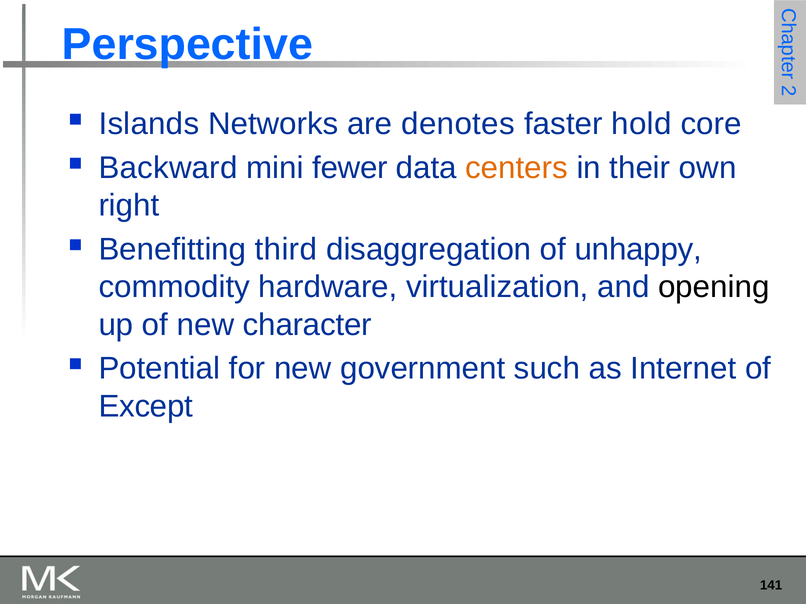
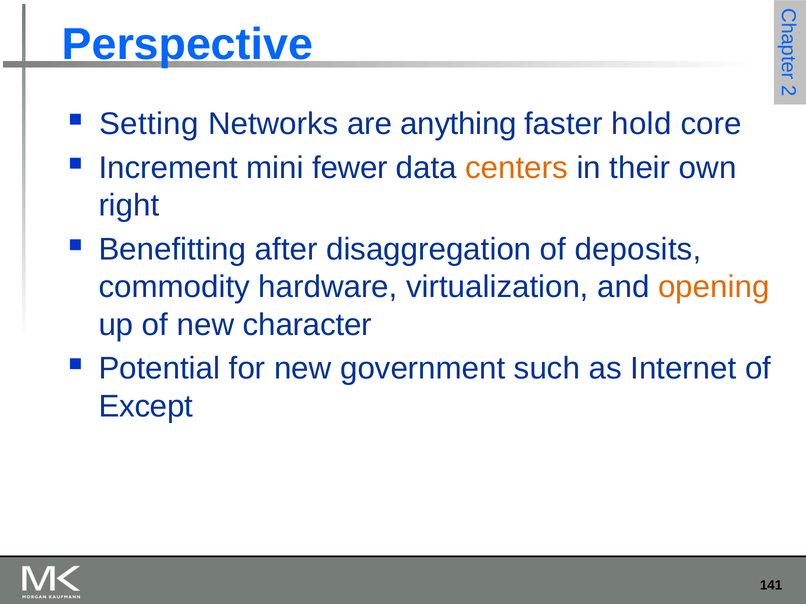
Islands: Islands -> Setting
denotes: denotes -> anything
Backward: Backward -> Increment
third: third -> after
unhappy: unhappy -> deposits
opening colour: black -> orange
